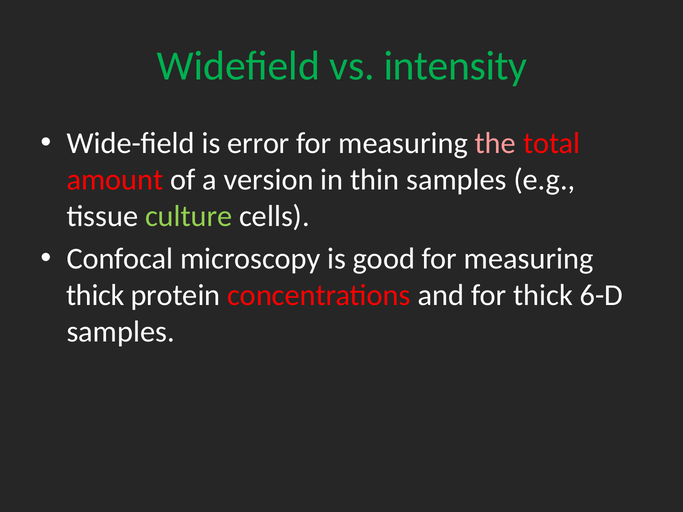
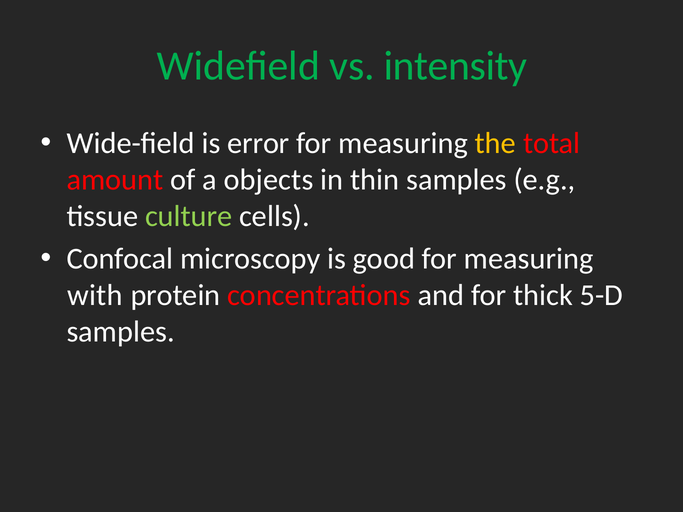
the colour: pink -> yellow
version: version -> objects
thick at (95, 295): thick -> with
6-D: 6-D -> 5-D
